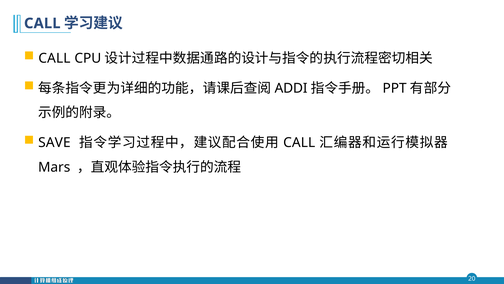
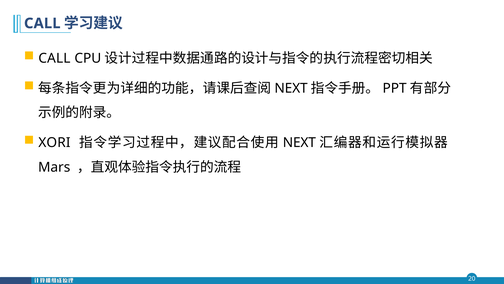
ADDI at (291, 88): ADDI -> NEXT
SAVE: SAVE -> XORI
CALL at (299, 142): CALL -> NEXT
